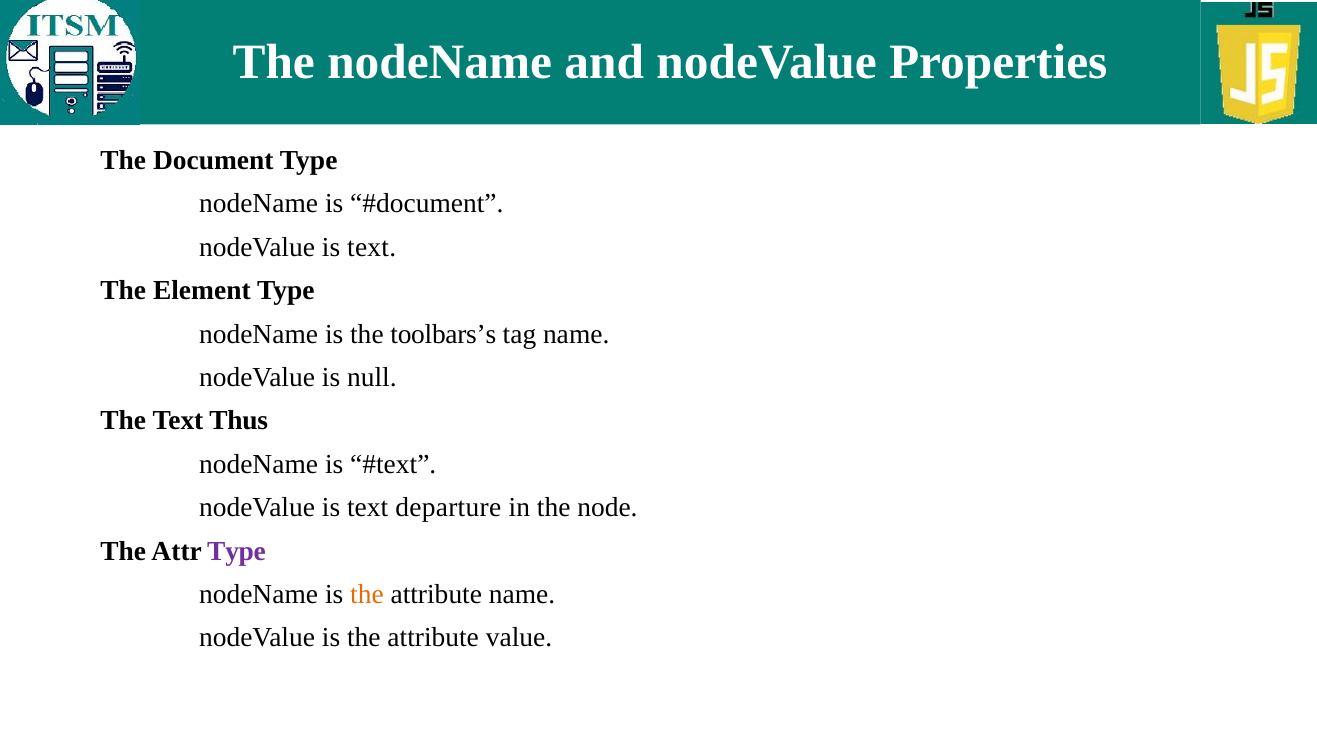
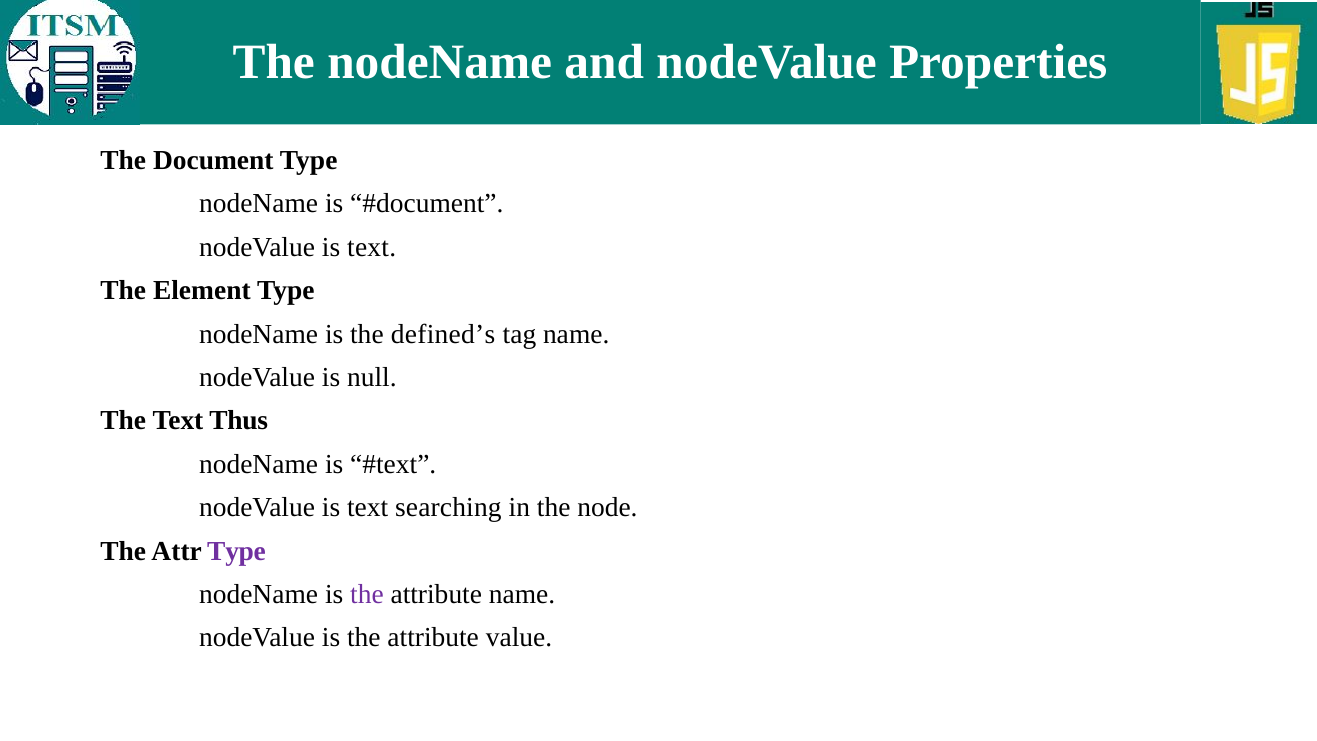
toolbars’s: toolbars’s -> defined’s
departure: departure -> searching
the at (367, 594) colour: orange -> purple
